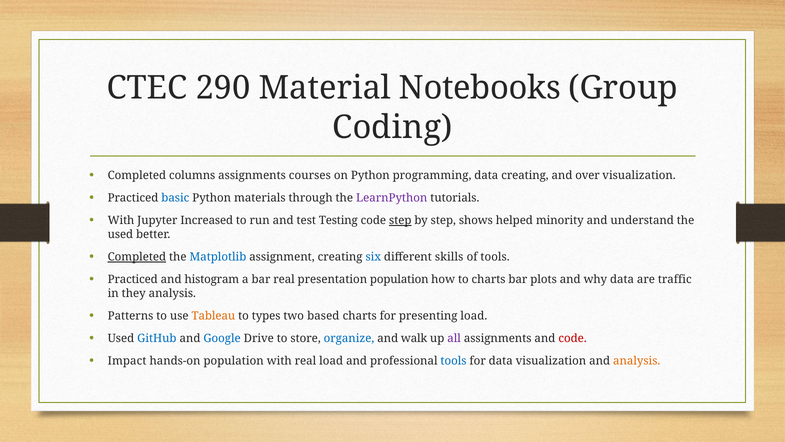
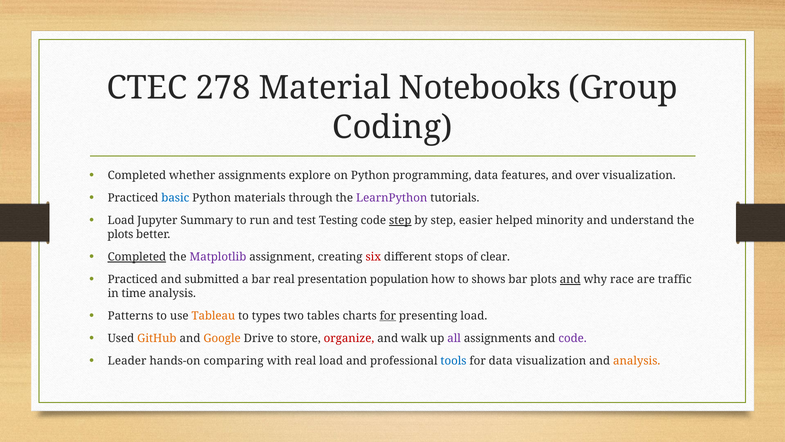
290: 290 -> 278
columns: columns -> whether
courses: courses -> explore
data creating: creating -> features
With at (121, 220): With -> Load
Increased: Increased -> Summary
shows: shows -> easier
used at (120, 234): used -> plots
Matplotlib colour: blue -> purple
six colour: blue -> red
skills: skills -> stops
of tools: tools -> clear
histogram: histogram -> submitted
to charts: charts -> shows
and at (570, 279) underline: none -> present
why data: data -> race
they: they -> time
based: based -> tables
for at (388, 316) underline: none -> present
GitHub colour: blue -> orange
Google colour: blue -> orange
organize colour: blue -> red
code at (573, 338) colour: red -> purple
Impact: Impact -> Leader
hands-on population: population -> comparing
